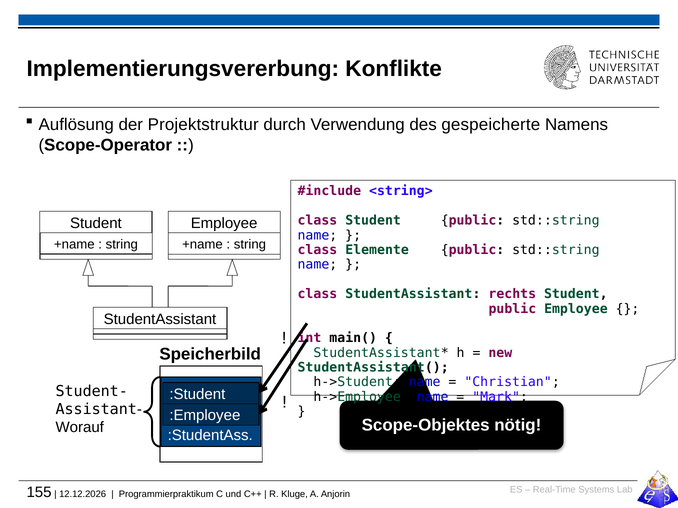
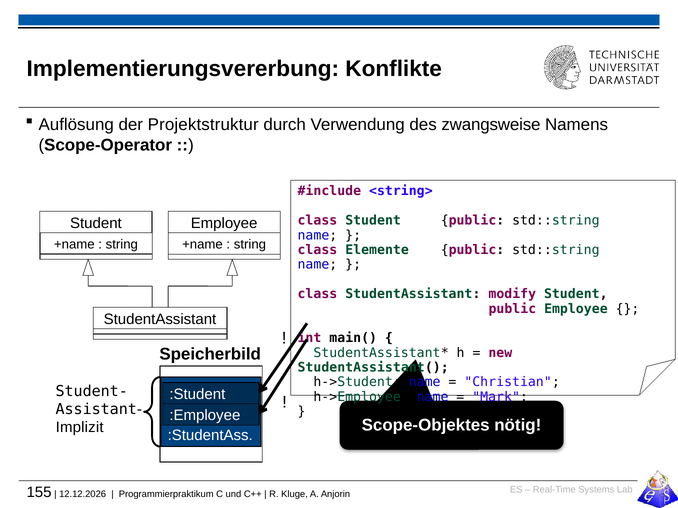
gespeicherte: gespeicherte -> zwangsweise
rechts: rechts -> modify
Worauf: Worauf -> Implizit
